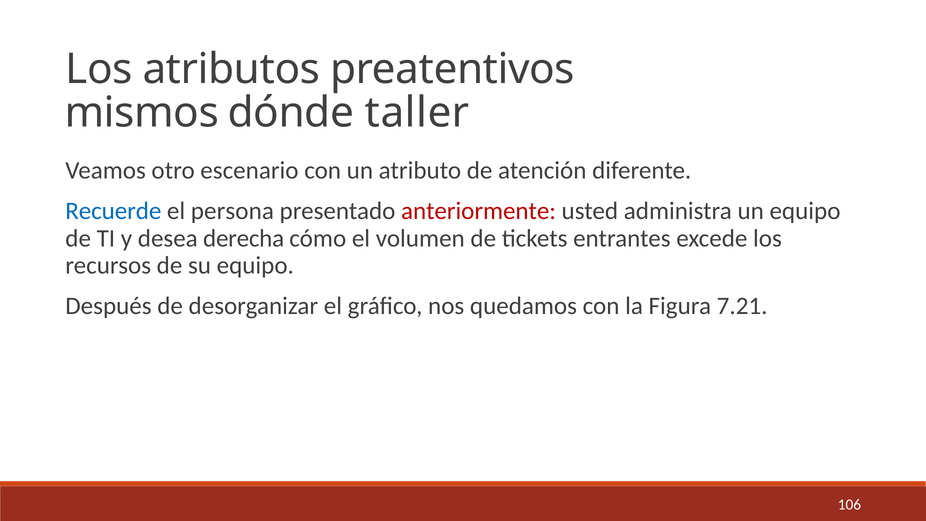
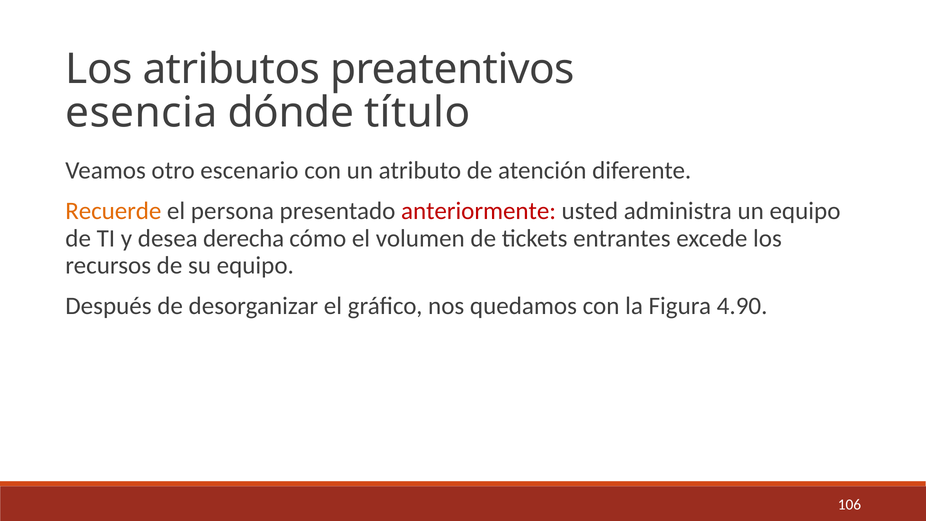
mismos: mismos -> esencia
taller: taller -> título
Recuerde colour: blue -> orange
7.21: 7.21 -> 4.90
